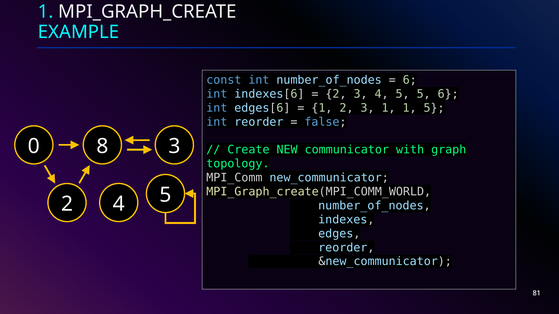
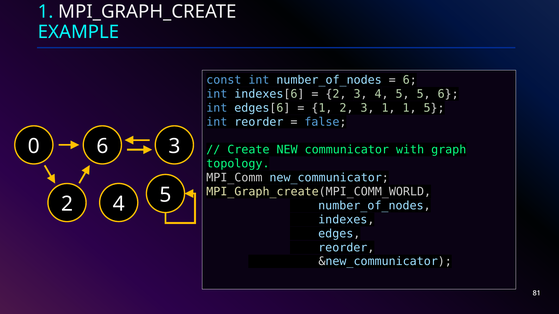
0 8: 8 -> 6
